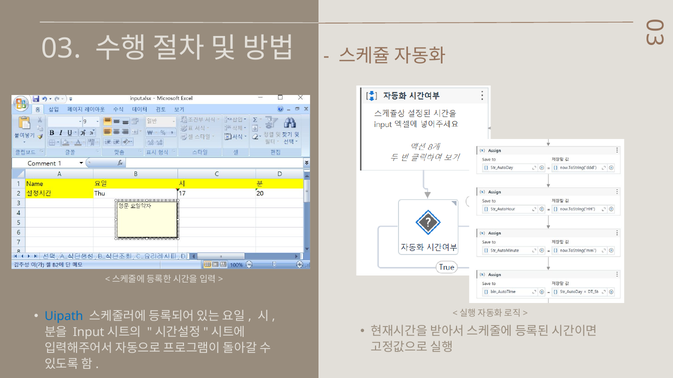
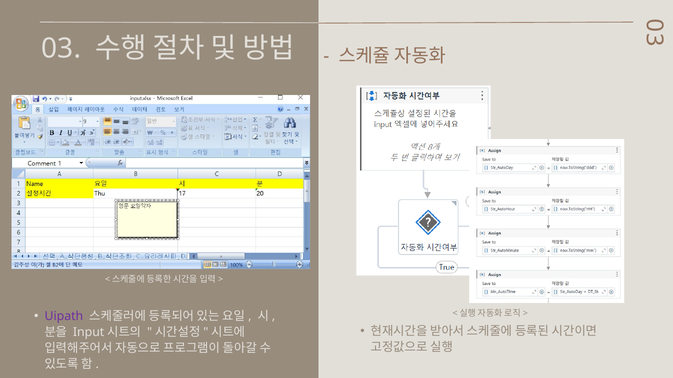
Uipath colour: blue -> purple
